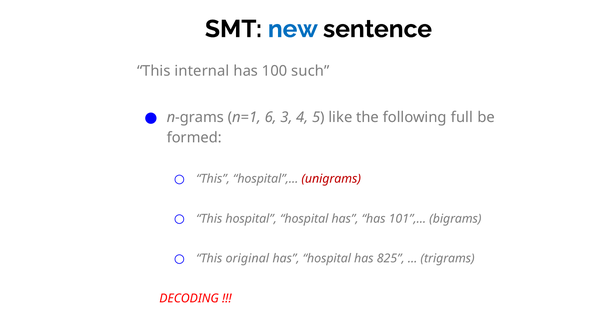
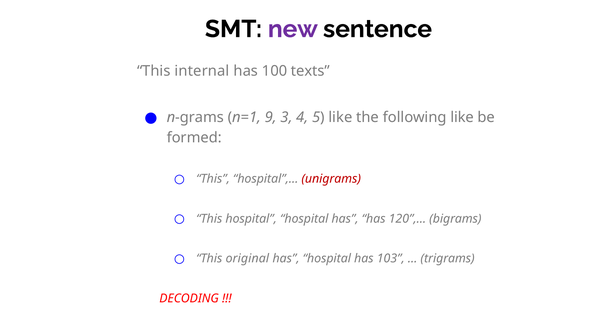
new colour: blue -> purple
such: such -> texts
6: 6 -> 9
following full: full -> like
101”,…: 101”,… -> 120”,…
825: 825 -> 103
